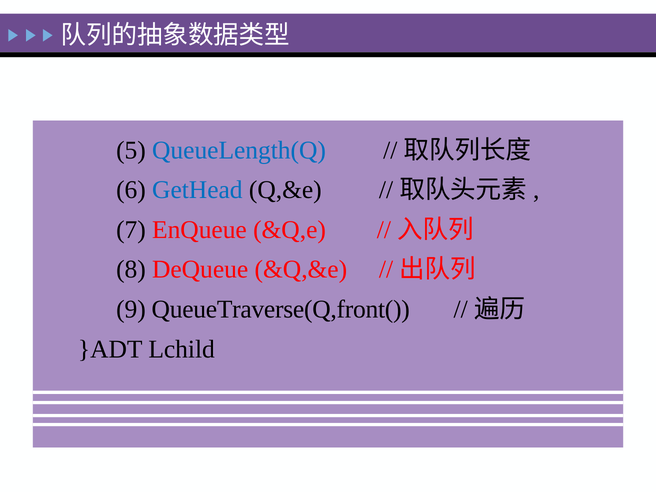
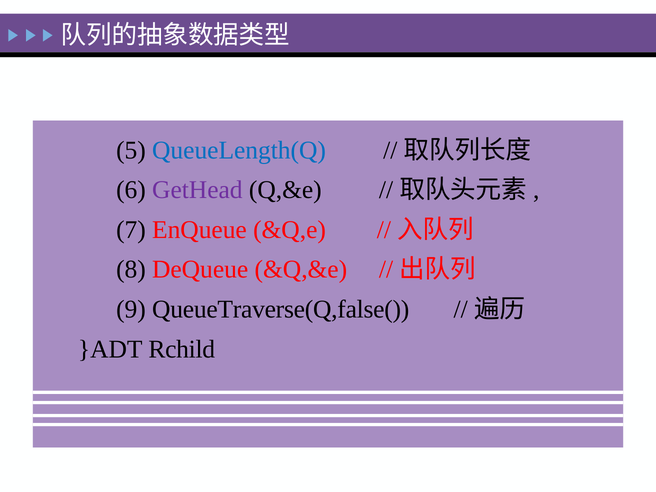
GetHead colour: blue -> purple
QueueTraverse(Q,front(: QueueTraverse(Q,front( -> QueueTraverse(Q,false(
Lchild: Lchild -> Rchild
